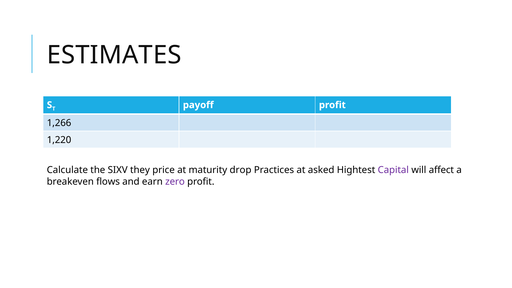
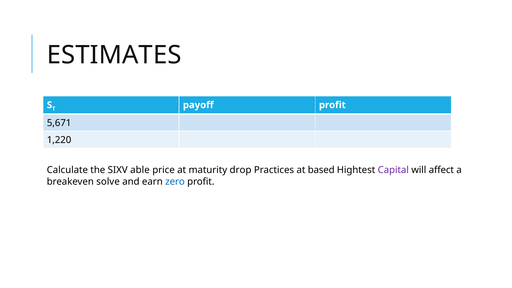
1,266: 1,266 -> 5,671
they: they -> able
asked: asked -> based
flows: flows -> solve
zero colour: purple -> blue
